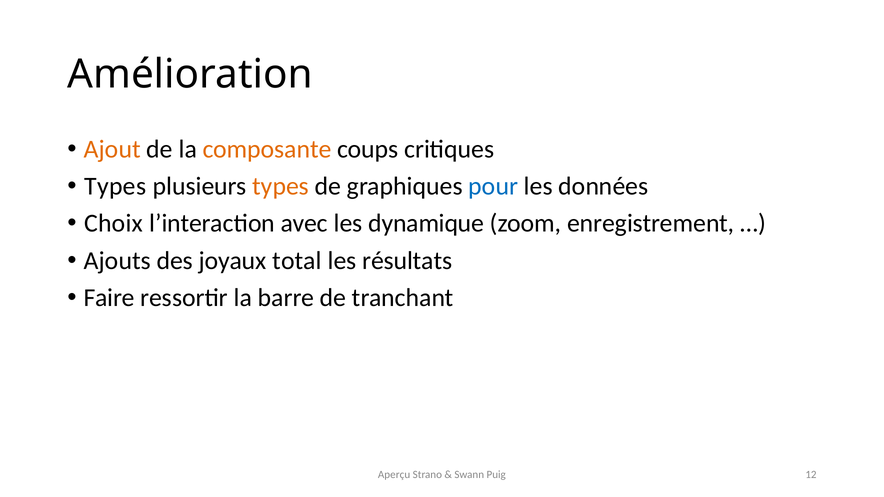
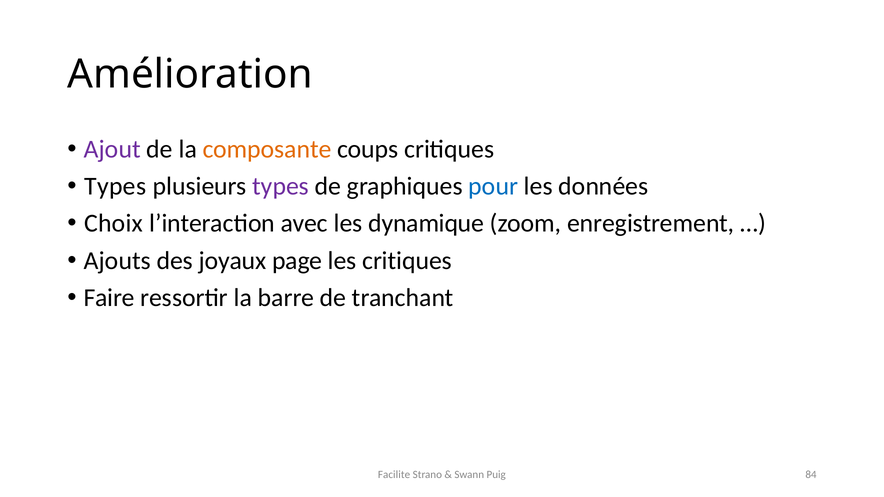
Ajout colour: orange -> purple
types at (281, 187) colour: orange -> purple
total: total -> page
les résultats: résultats -> critiques
Aperçu: Aperçu -> Facilite
12: 12 -> 84
